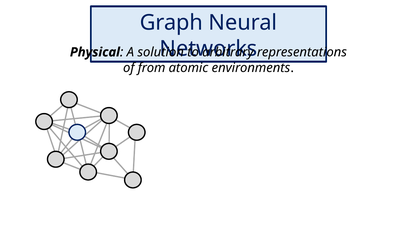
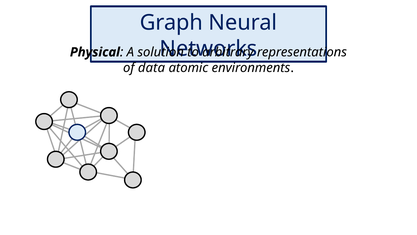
from: from -> data
